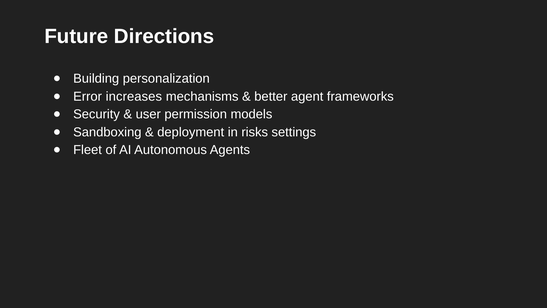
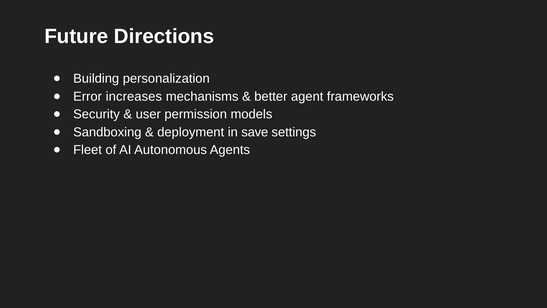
risks: risks -> save
